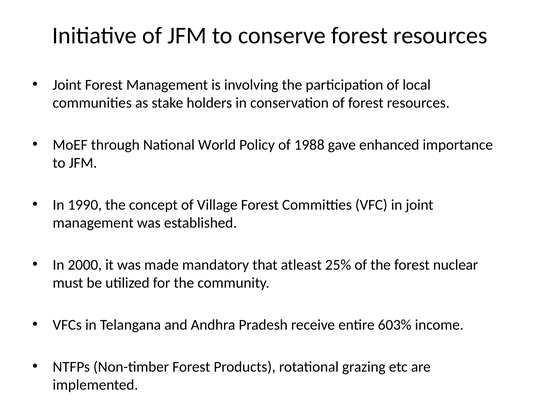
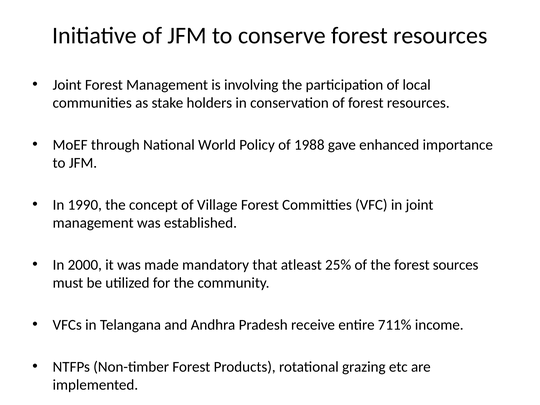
nuclear: nuclear -> sources
603%: 603% -> 711%
